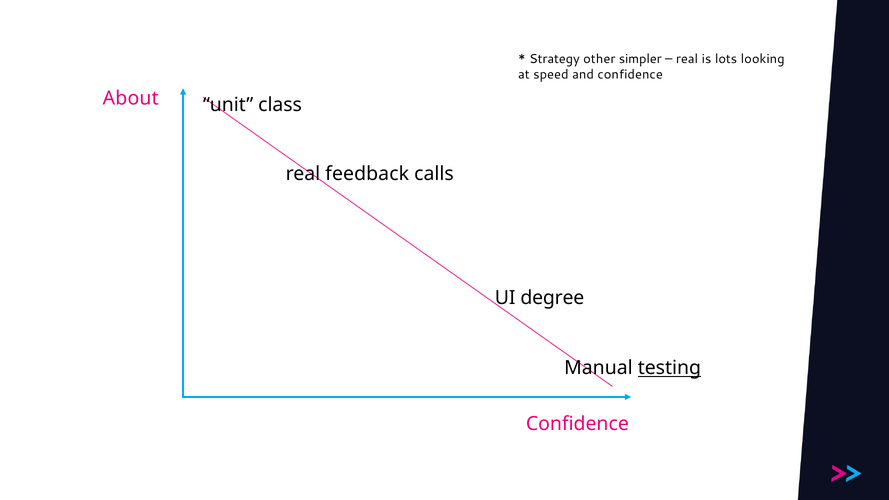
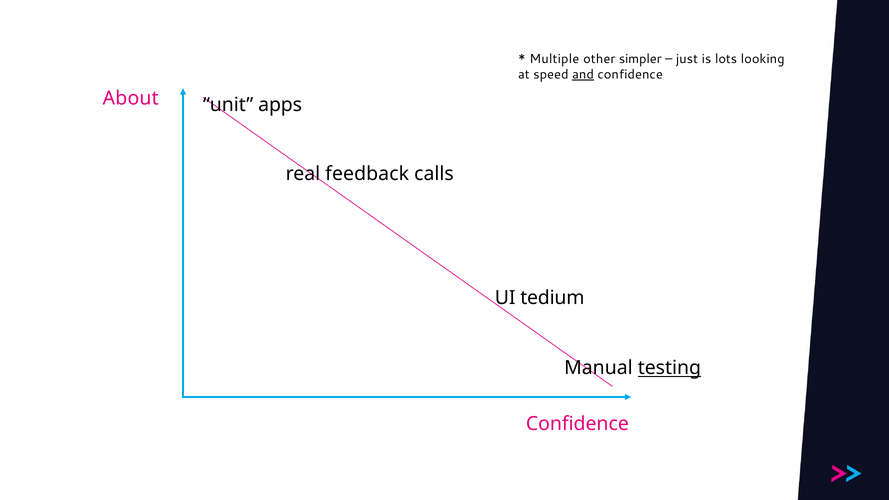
Strategy: Strategy -> Multiple
real at (687, 59): real -> just
and underline: none -> present
class: class -> apps
degree: degree -> tedium
